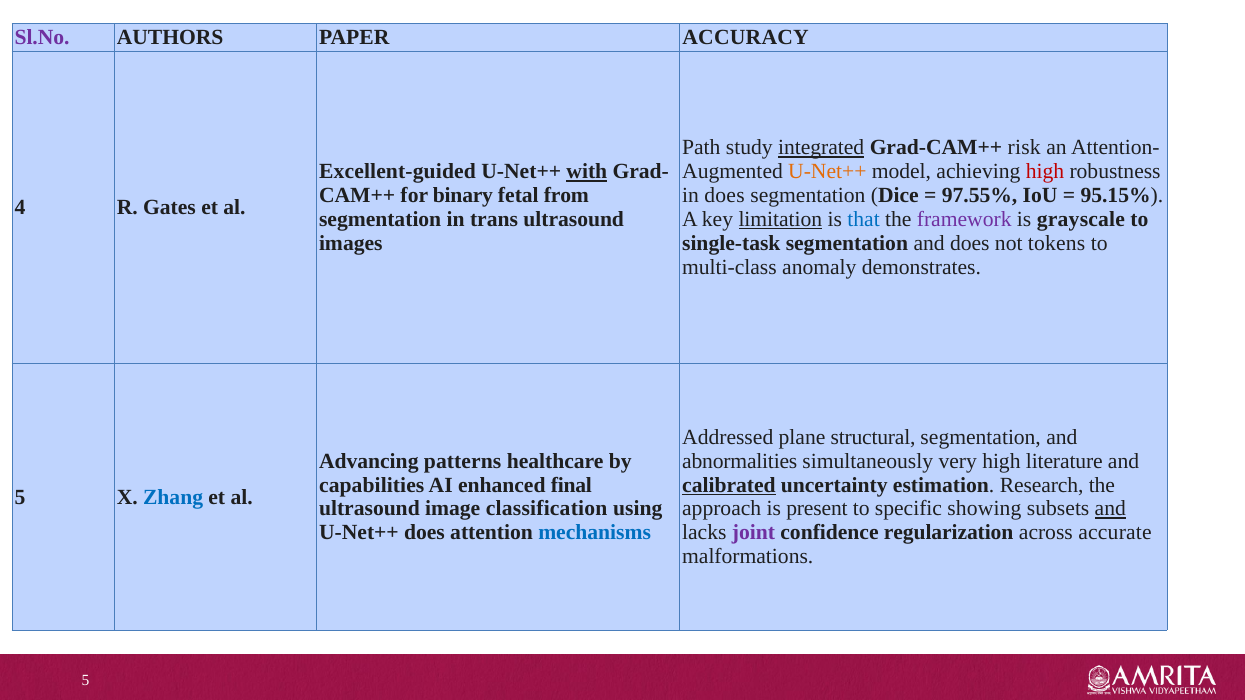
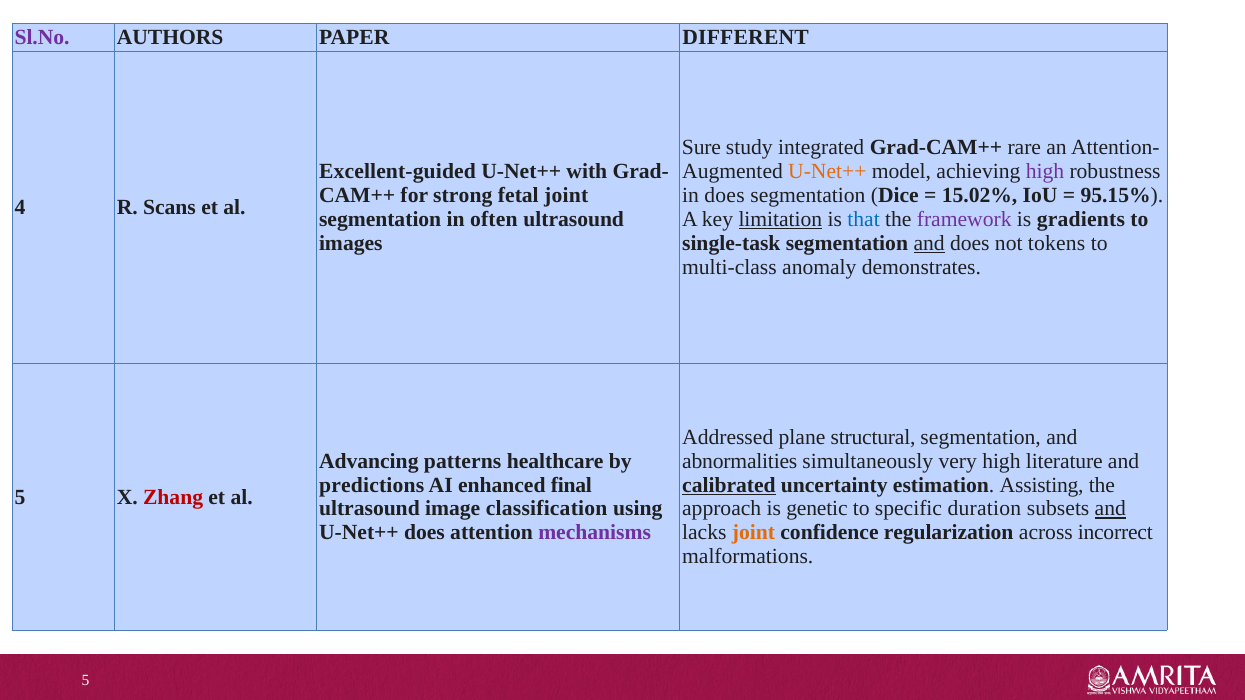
ACCURACY: ACCURACY -> DIFFERENT
Path: Path -> Sure
integrated underline: present -> none
risk: risk -> rare
with underline: present -> none
high at (1045, 172) colour: red -> purple
binary: binary -> strong
fetal from: from -> joint
97.55%: 97.55% -> 15.02%
Gates: Gates -> Scans
trans: trans -> often
grayscale: grayscale -> gradients
and at (929, 243) underline: none -> present
capabilities: capabilities -> predictions
Research: Research -> Assisting
Zhang colour: blue -> red
present: present -> genetic
showing: showing -> duration
mechanisms colour: blue -> purple
joint at (753, 533) colour: purple -> orange
accurate: accurate -> incorrect
